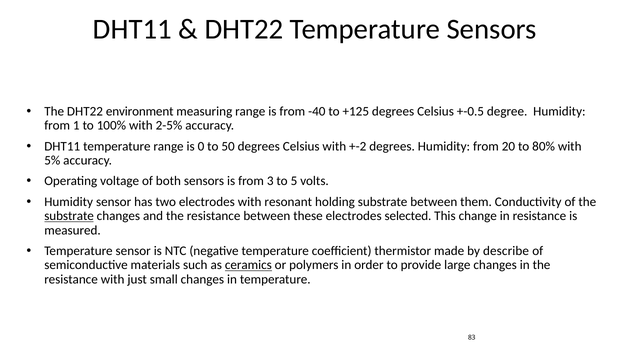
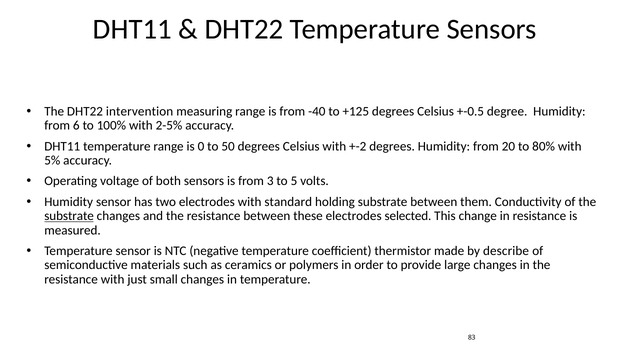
environment: environment -> intervention
1: 1 -> 6
resonant: resonant -> standard
ceramics underline: present -> none
